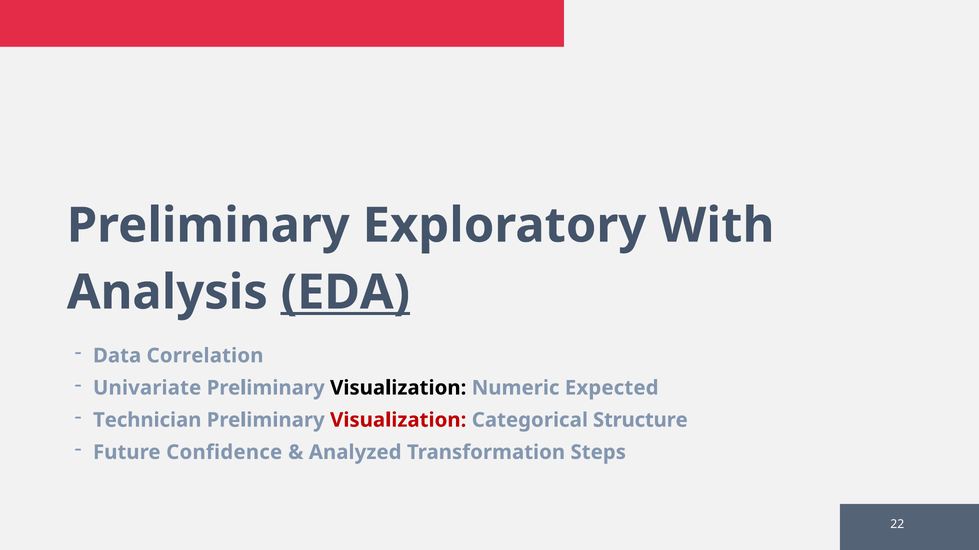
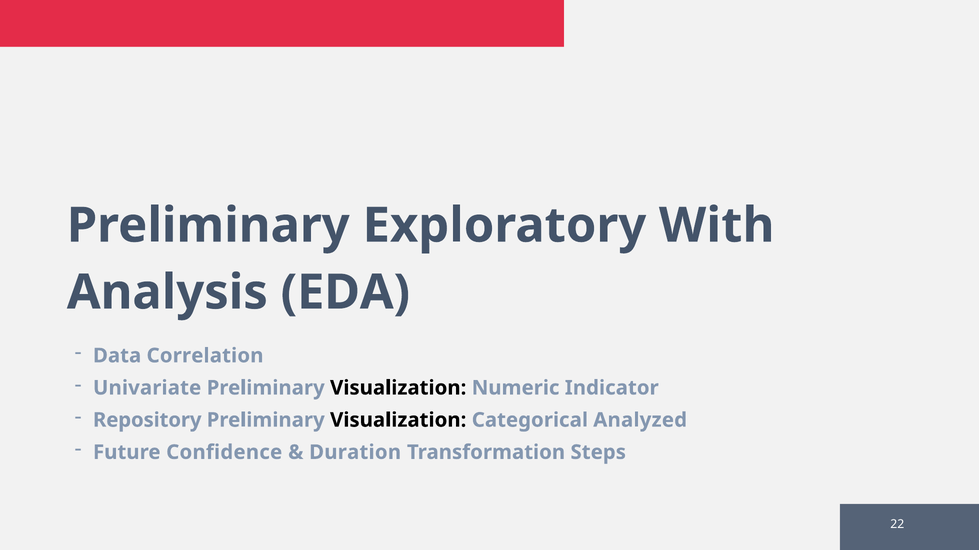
EDA underline: present -> none
Expected: Expected -> Indicator
Technician: Technician -> Repository
Visualization at (398, 421) colour: red -> black
Structure: Structure -> Analyzed
Analyzed: Analyzed -> Duration
